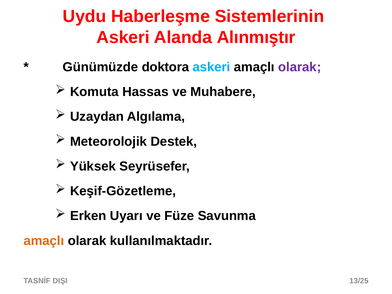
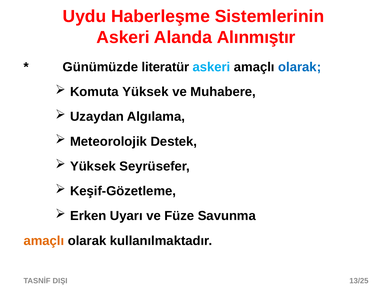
doktora: doktora -> literatür
olarak at (300, 67) colour: purple -> blue
Komuta Hassas: Hassas -> Yüksek
